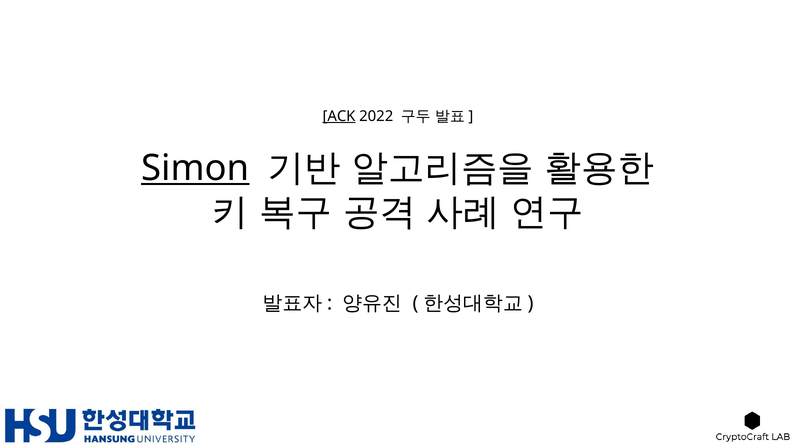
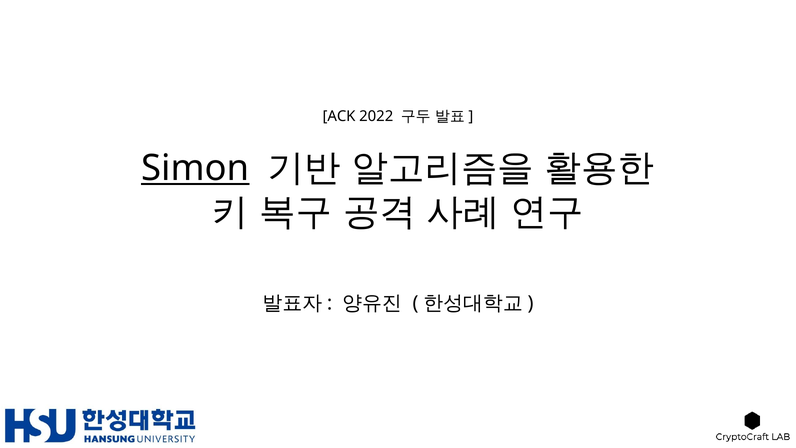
ACK underline: present -> none
